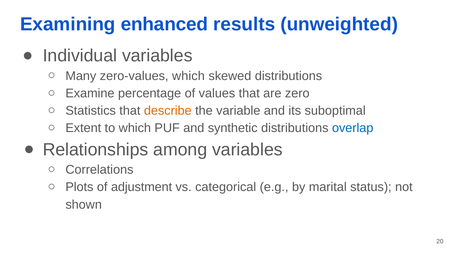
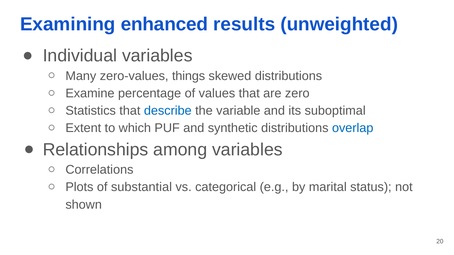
zero-values which: which -> things
describe colour: orange -> blue
adjustment: adjustment -> substantial
